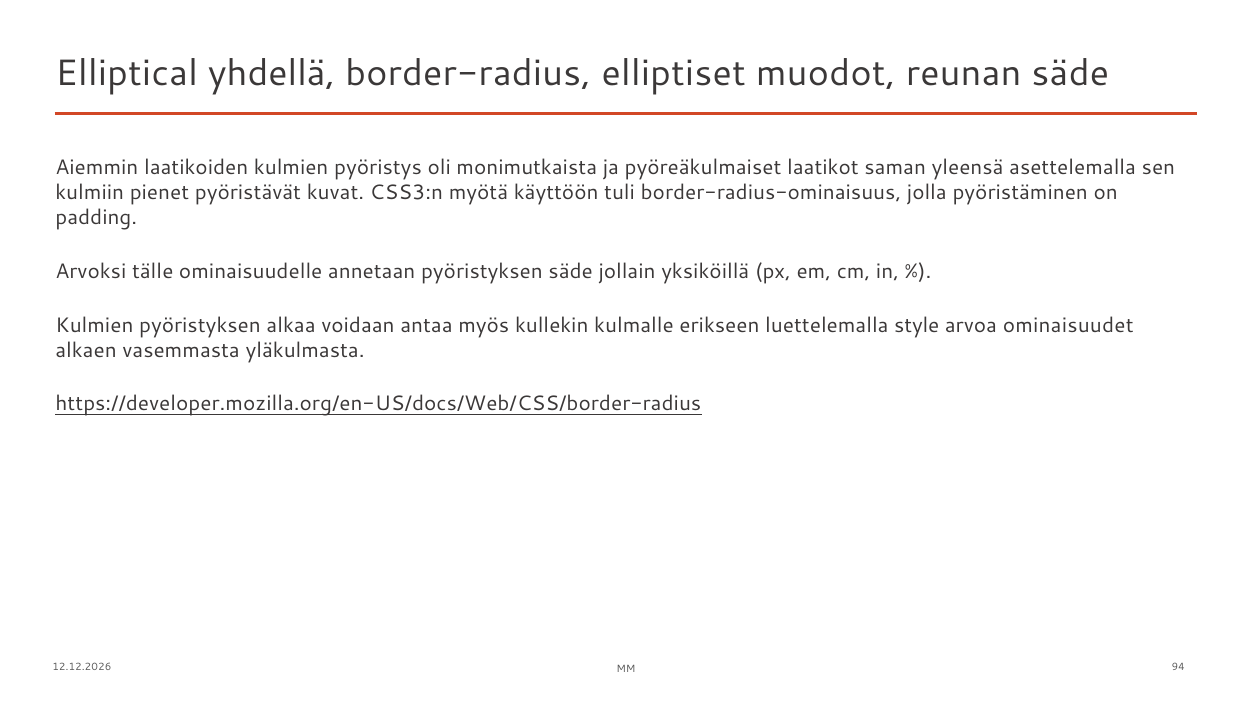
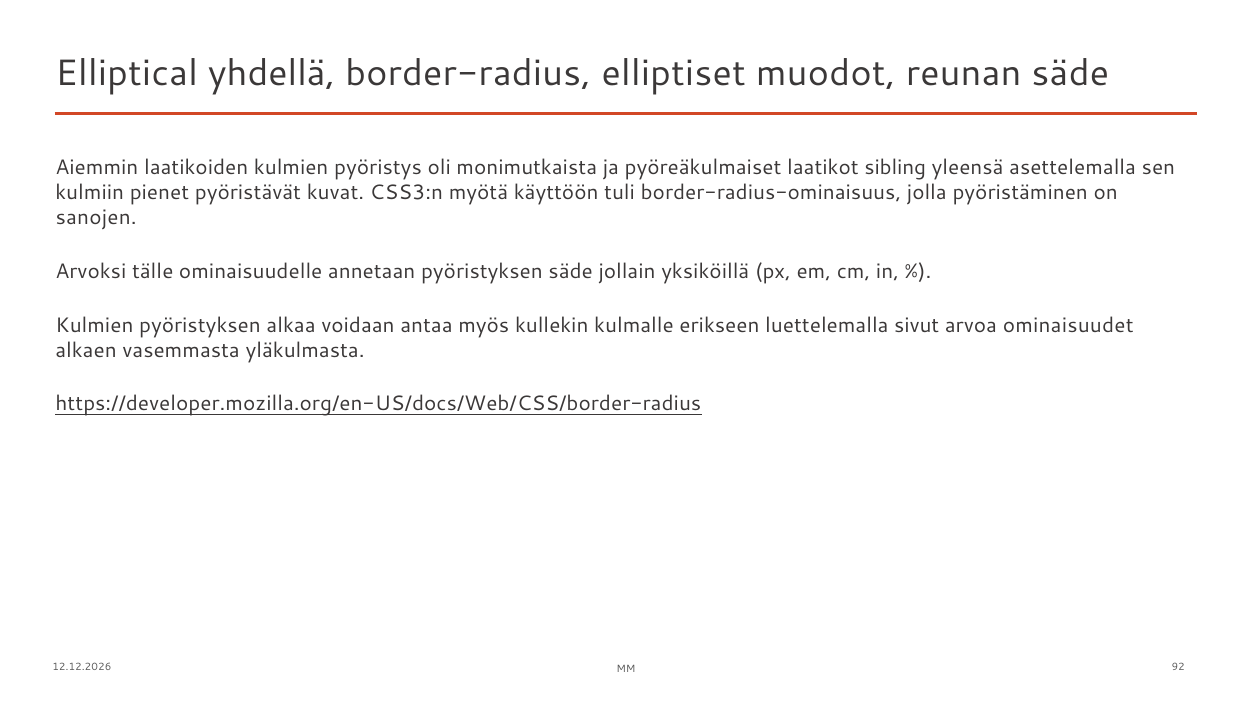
saman: saman -> sibling
padding: padding -> sanojen
style: style -> sivut
94: 94 -> 92
